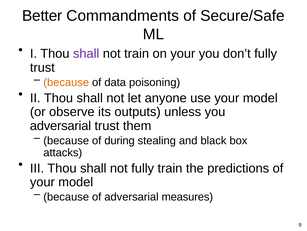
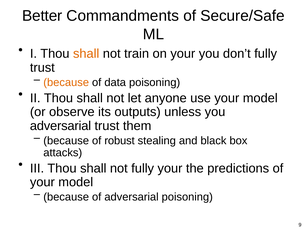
shall at (86, 54) colour: purple -> orange
during: during -> robust
fully train: train -> your
adversarial measures: measures -> poisoning
